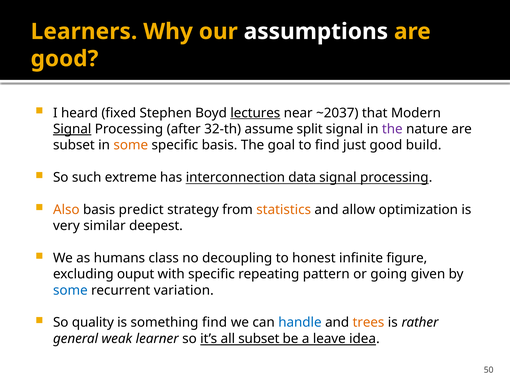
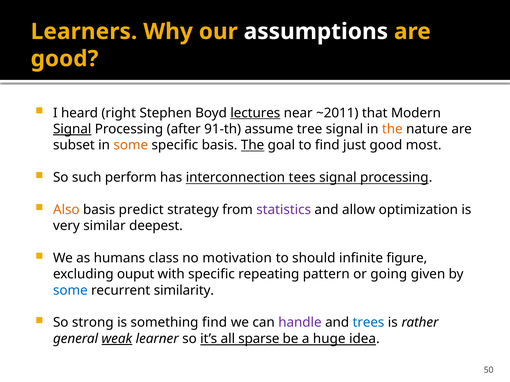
fixed: fixed -> right
~2037: ~2037 -> ~2011
32-th: 32-th -> 91-th
split: split -> tree
the at (392, 129) colour: purple -> orange
The at (253, 145) underline: none -> present
build: build -> most
extreme: extreme -> perform
data: data -> tees
statistics colour: orange -> purple
decoupling: decoupling -> motivation
honest: honest -> should
variation: variation -> similarity
quality: quality -> strong
handle colour: blue -> purple
trees colour: orange -> blue
weak underline: none -> present
all subset: subset -> sparse
leave: leave -> huge
